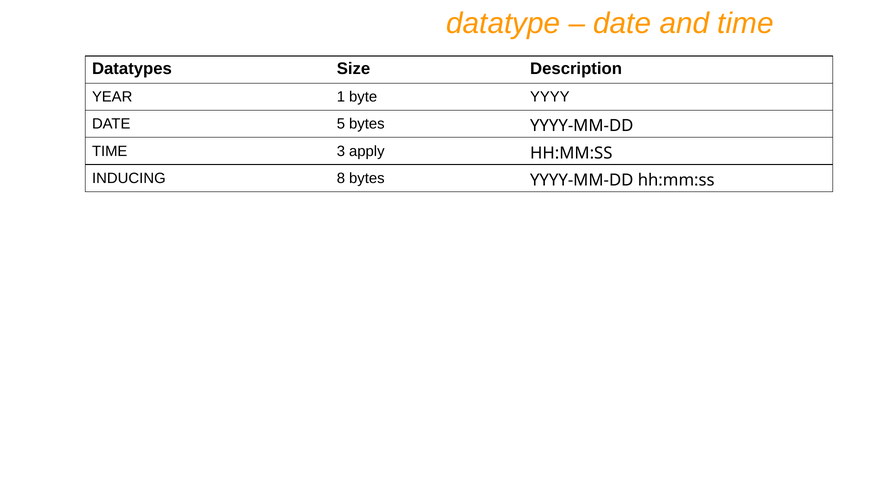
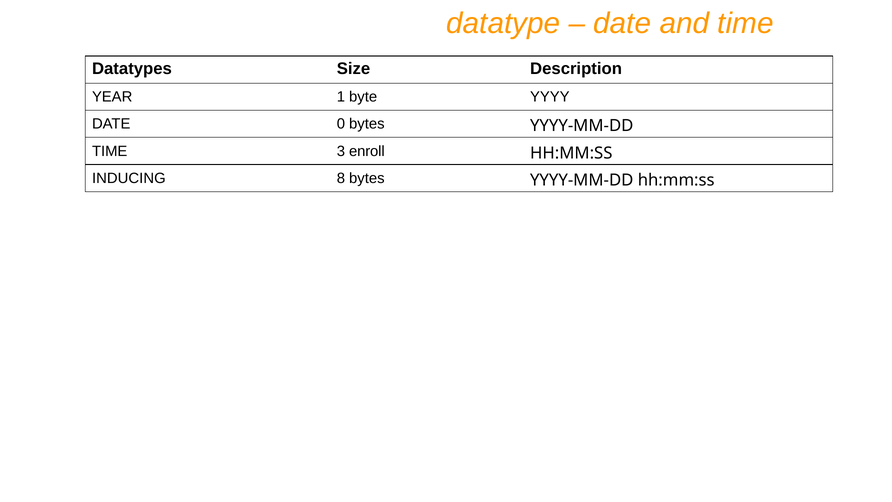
5: 5 -> 0
apply: apply -> enroll
